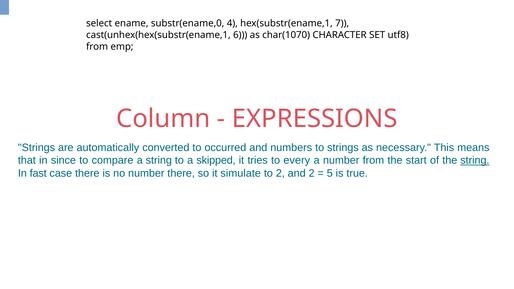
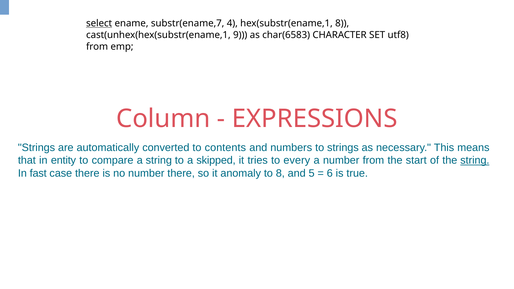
select underline: none -> present
substr(ename,0: substr(ename,0 -> substr(ename,7
hex(substr(ename,1 7: 7 -> 8
6: 6 -> 9
char(1070: char(1070 -> char(6583
occurred: occurred -> contents
since: since -> entity
simulate: simulate -> anomaly
to 2: 2 -> 8
and 2: 2 -> 5
5: 5 -> 6
